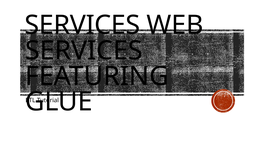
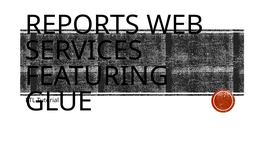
SERVICES at (82, 25): SERVICES -> REPORTS
